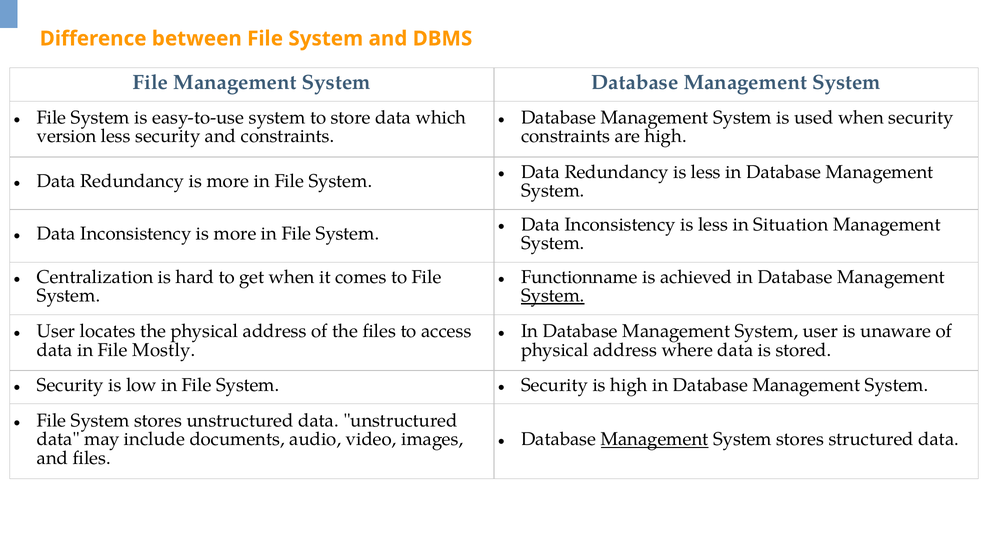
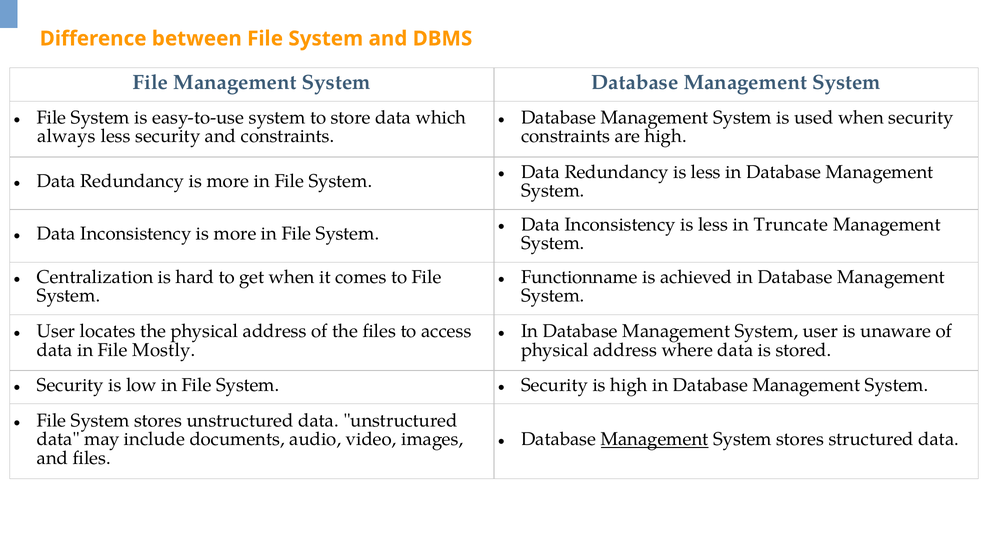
version: version -> always
Situation: Situation -> Truncate
System at (553, 296) underline: present -> none
